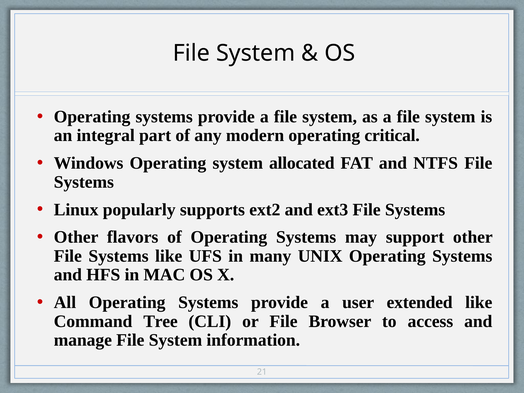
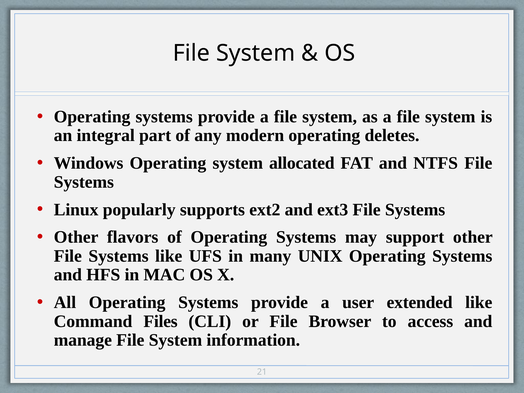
critical: critical -> deletes
Tree: Tree -> Files
